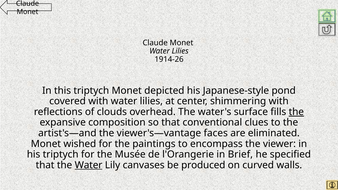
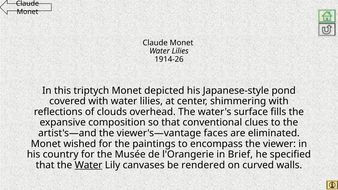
the at (296, 112) underline: present -> none
his triptych: triptych -> country
produced: produced -> rendered
